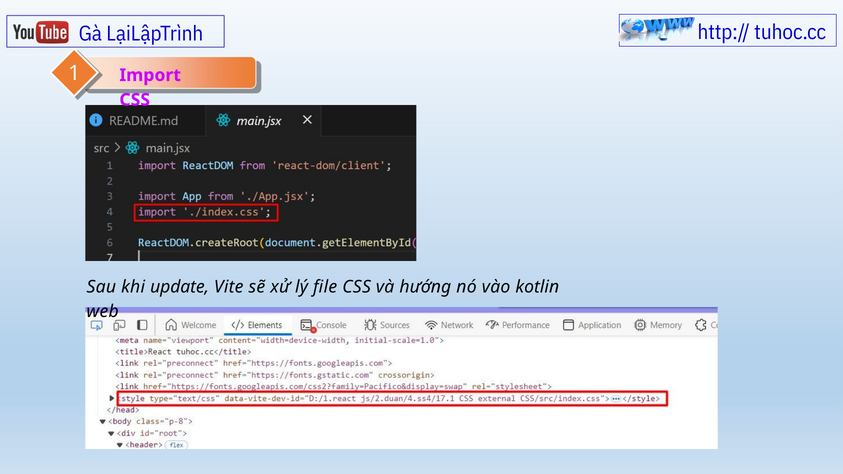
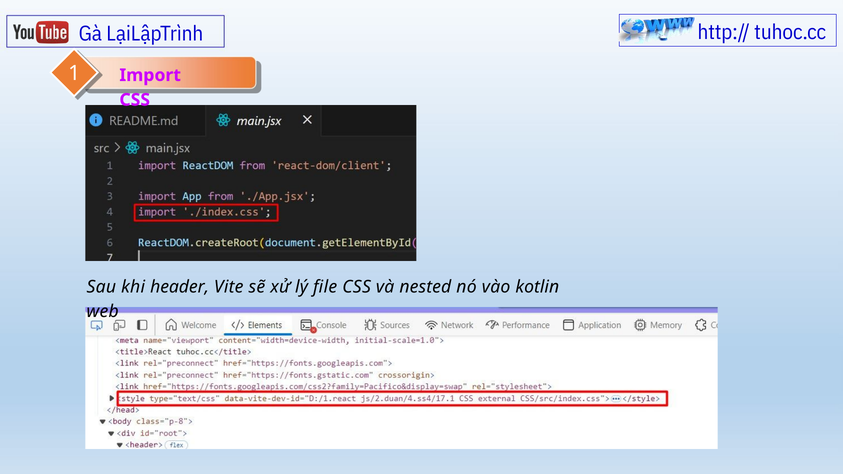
update: update -> header
hướng: hướng -> nested
